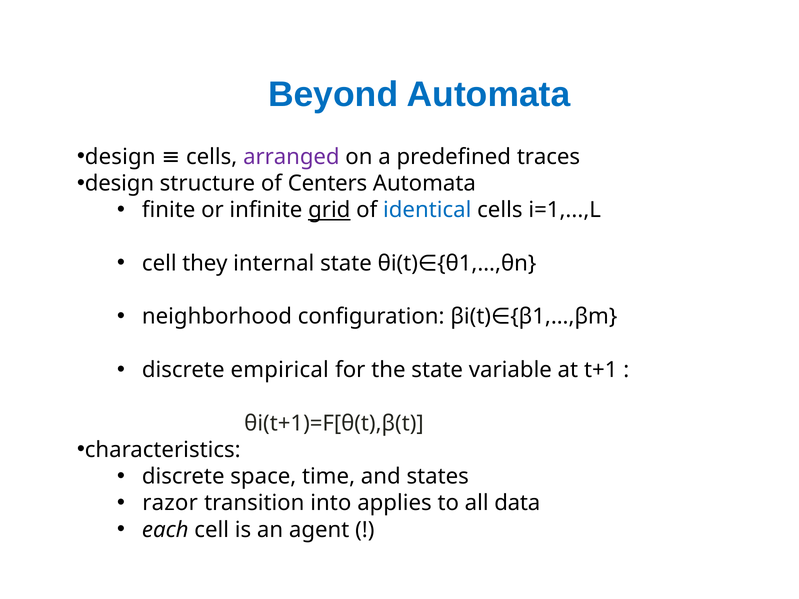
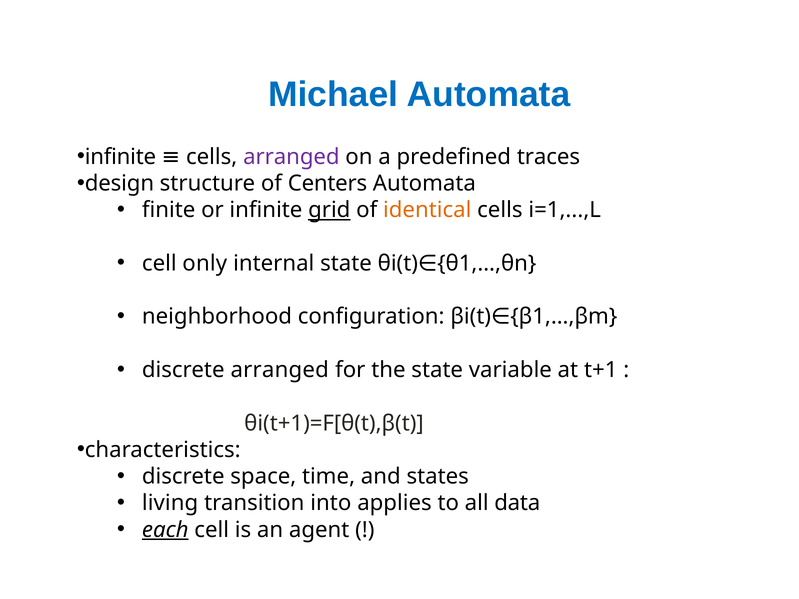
Beyond: Beyond -> Michael
design at (120, 157): design -> infinite
identical colour: blue -> orange
they: they -> only
discrete empirical: empirical -> arranged
razor: razor -> living
each underline: none -> present
